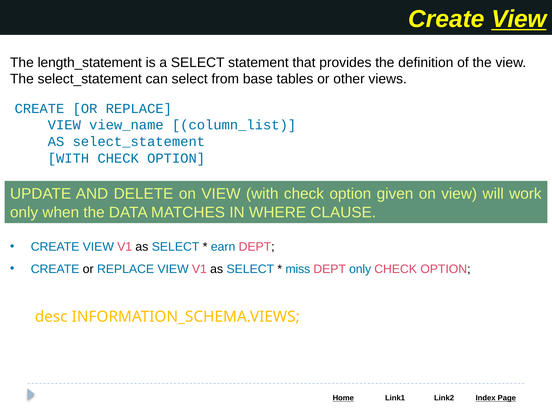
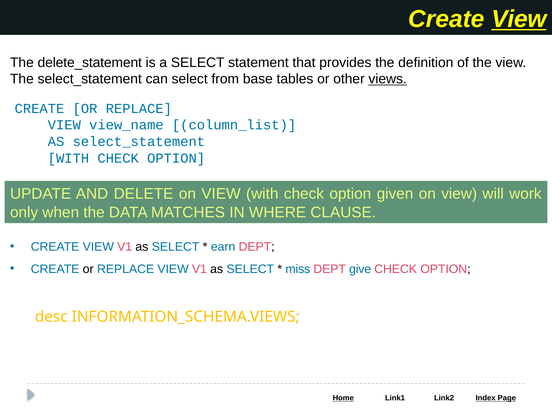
length_statement: length_statement -> delete_statement
views underline: none -> present
DEPT only: only -> give
